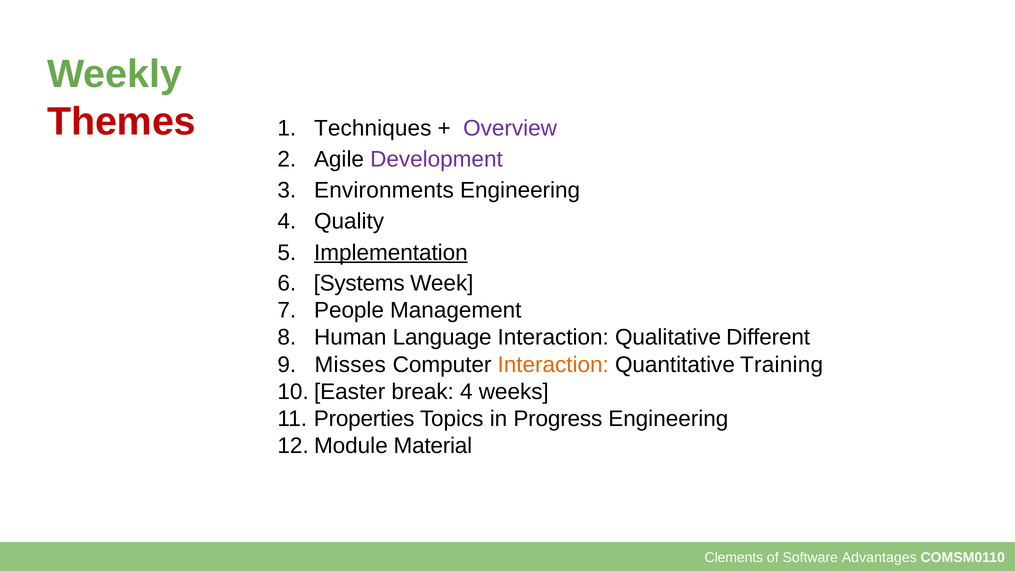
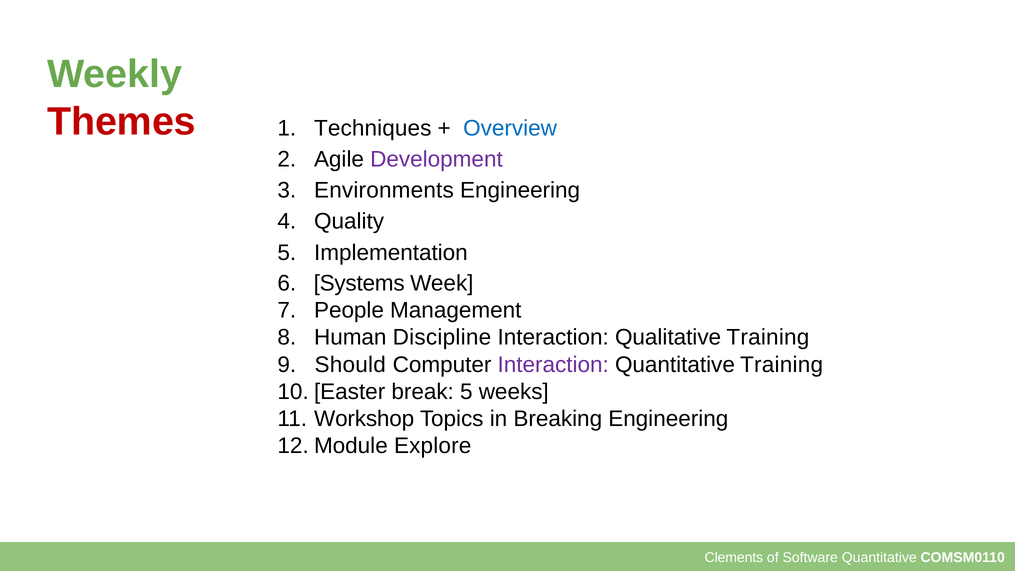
Overview colour: purple -> blue
Implementation underline: present -> none
Language: Language -> Discipline
Qualitative Different: Different -> Training
Misses: Misses -> Should
Interaction at (553, 365) colour: orange -> purple
break 4: 4 -> 5
Properties: Properties -> Workshop
Progress: Progress -> Breaking
Material: Material -> Explore
Software Advantages: Advantages -> Quantitative
